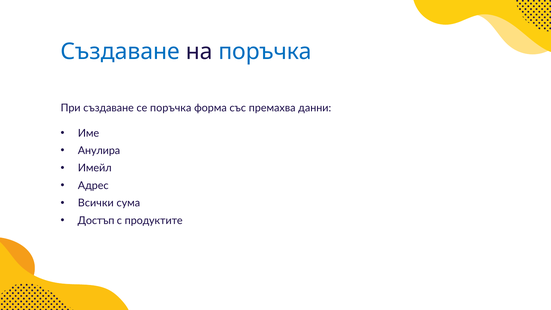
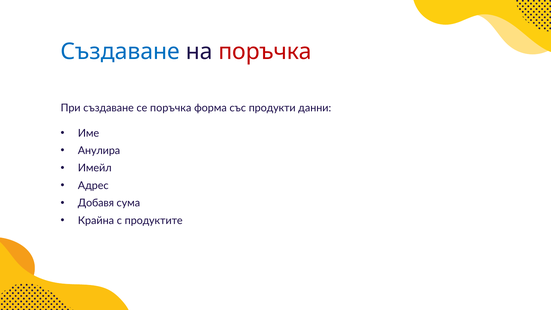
поръчка at (265, 51) colour: blue -> red
премахва: премахва -> продукти
Всички: Всички -> Добавя
Достъп: Достъп -> Крайна
